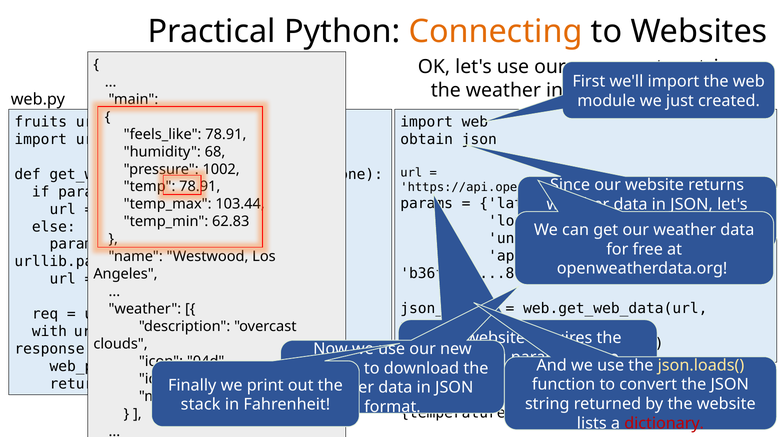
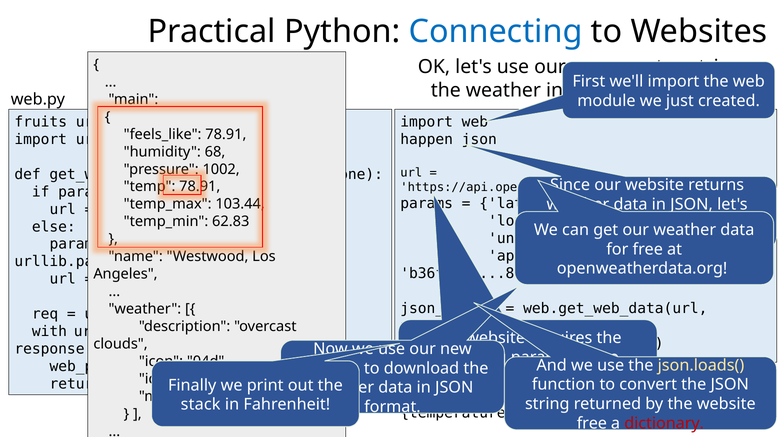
Connecting colour: orange -> blue
obtain: obtain -> happen
lists at (592, 424): lists -> free
